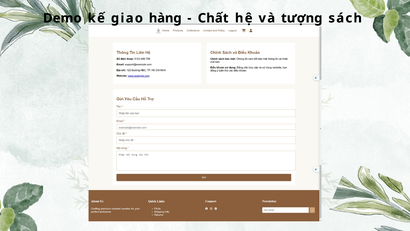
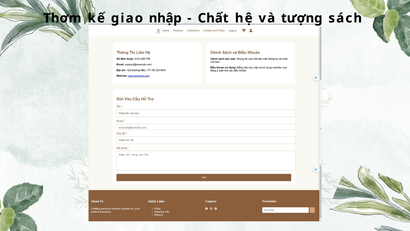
Demo: Demo -> Thơm
hàng: hàng -> nhập
